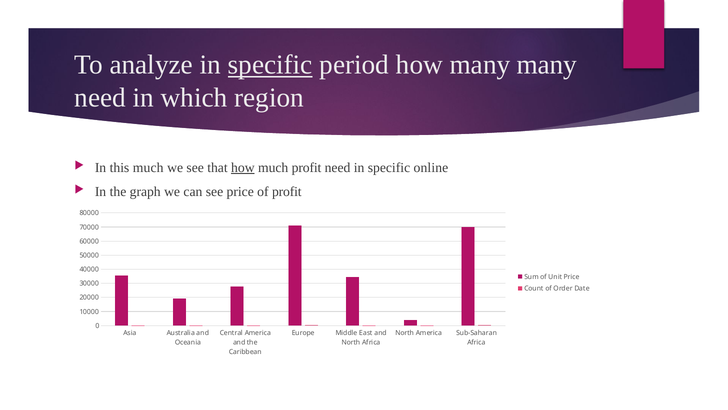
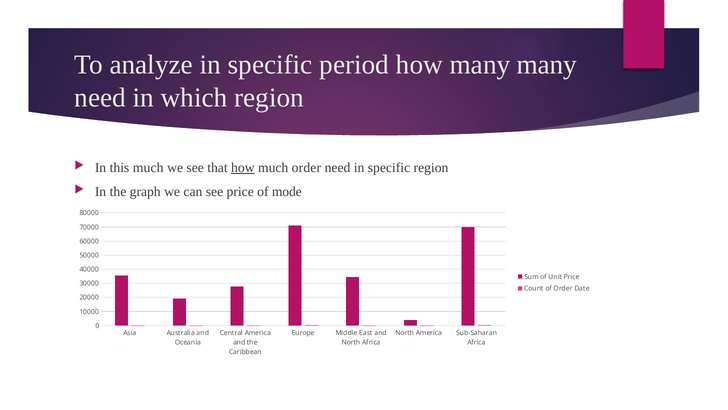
specific at (270, 65) underline: present -> none
much profit: profit -> order
specific online: online -> region
of profit: profit -> mode
